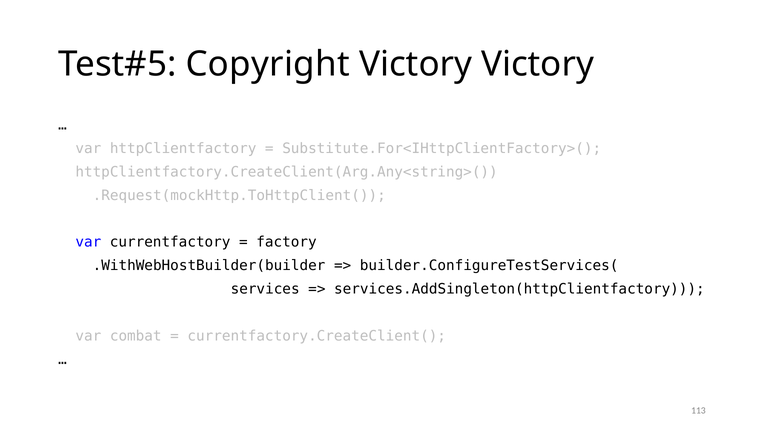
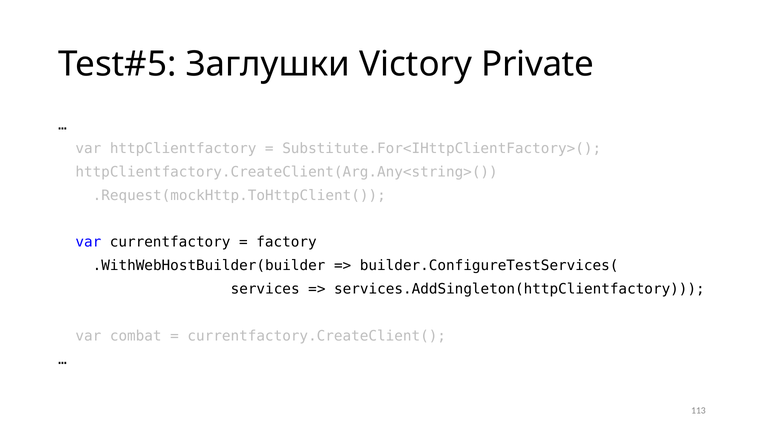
Copyright: Copyright -> Заглушки
Victory Victory: Victory -> Private
